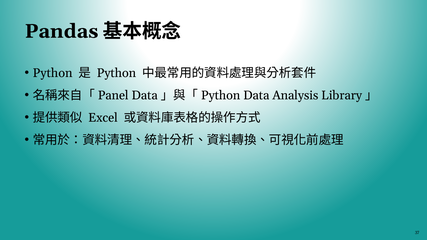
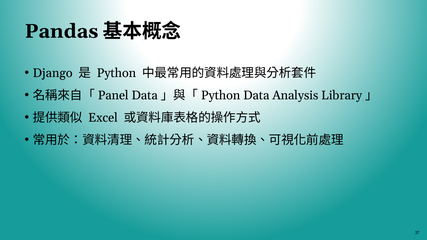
Python at (53, 73): Python -> Django
